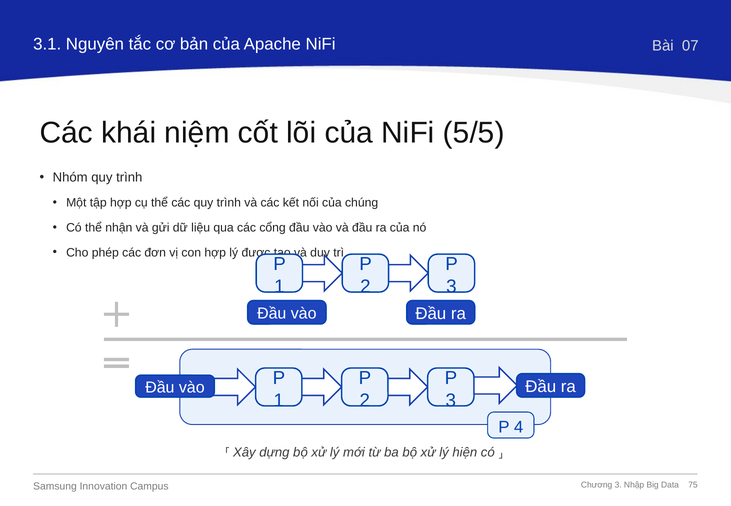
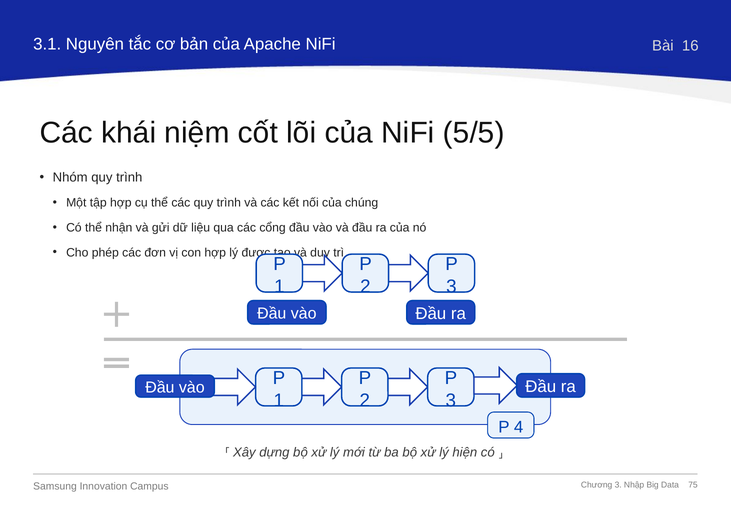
07: 07 -> 16
